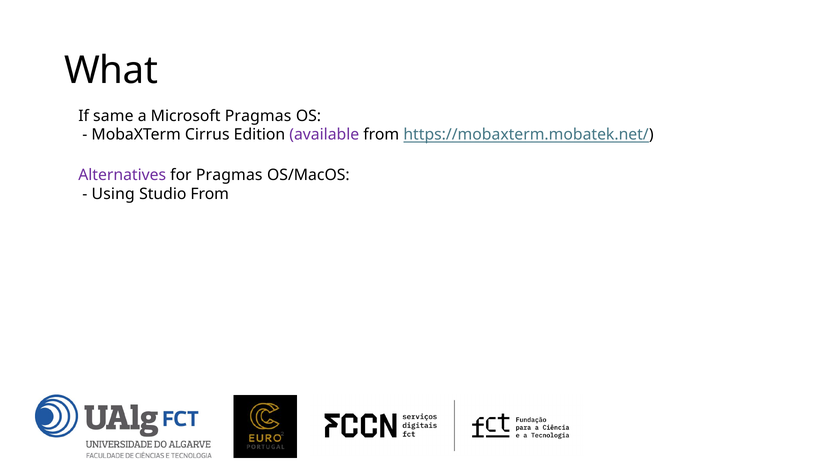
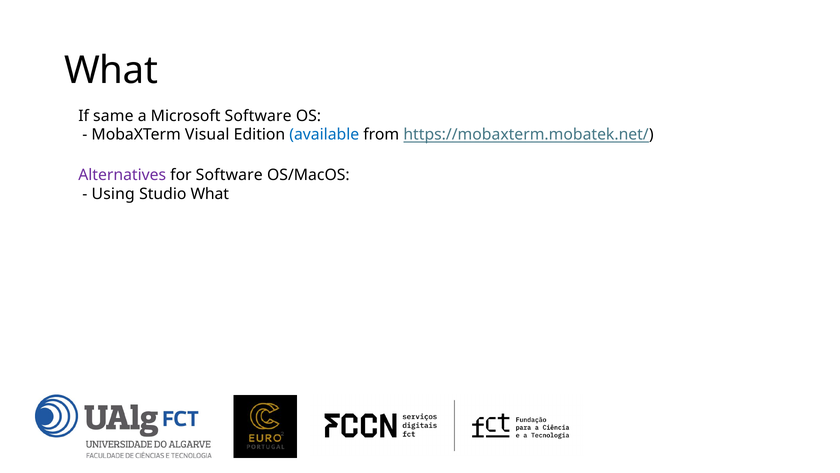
Microsoft Pragmas: Pragmas -> Software
Cirrus: Cirrus -> Visual
available colour: purple -> blue
for Pragmas: Pragmas -> Software
Studio From: From -> What
